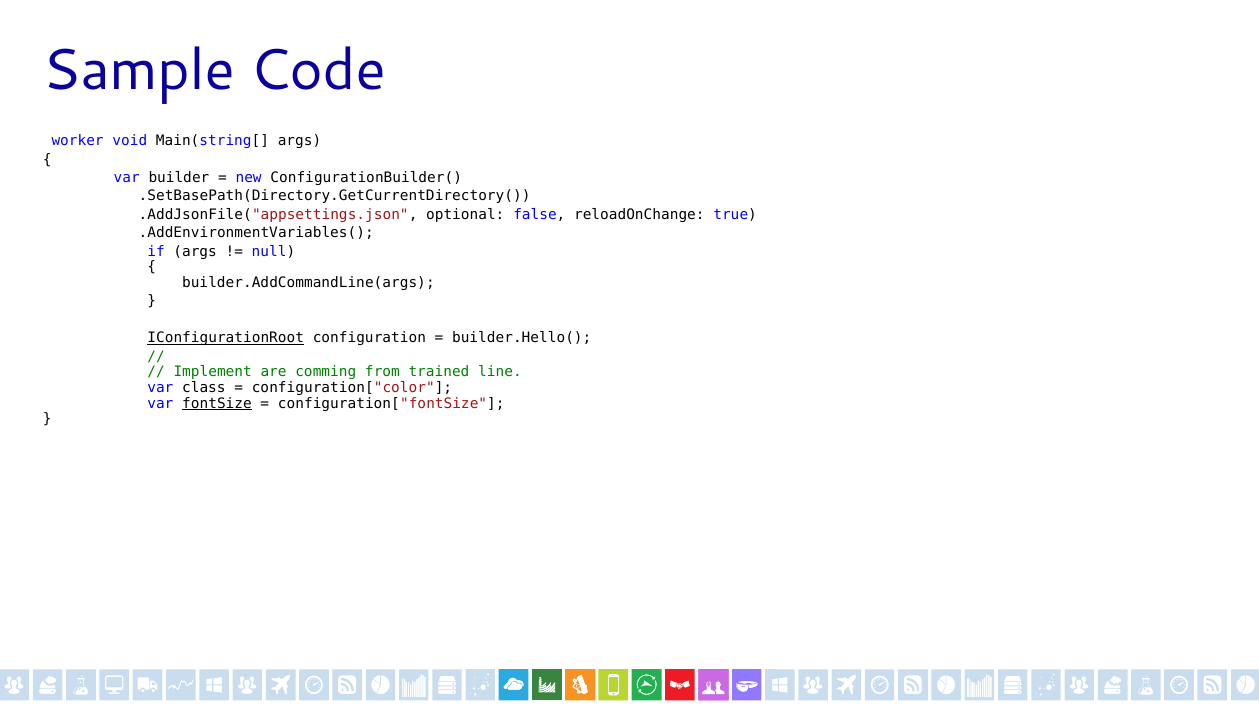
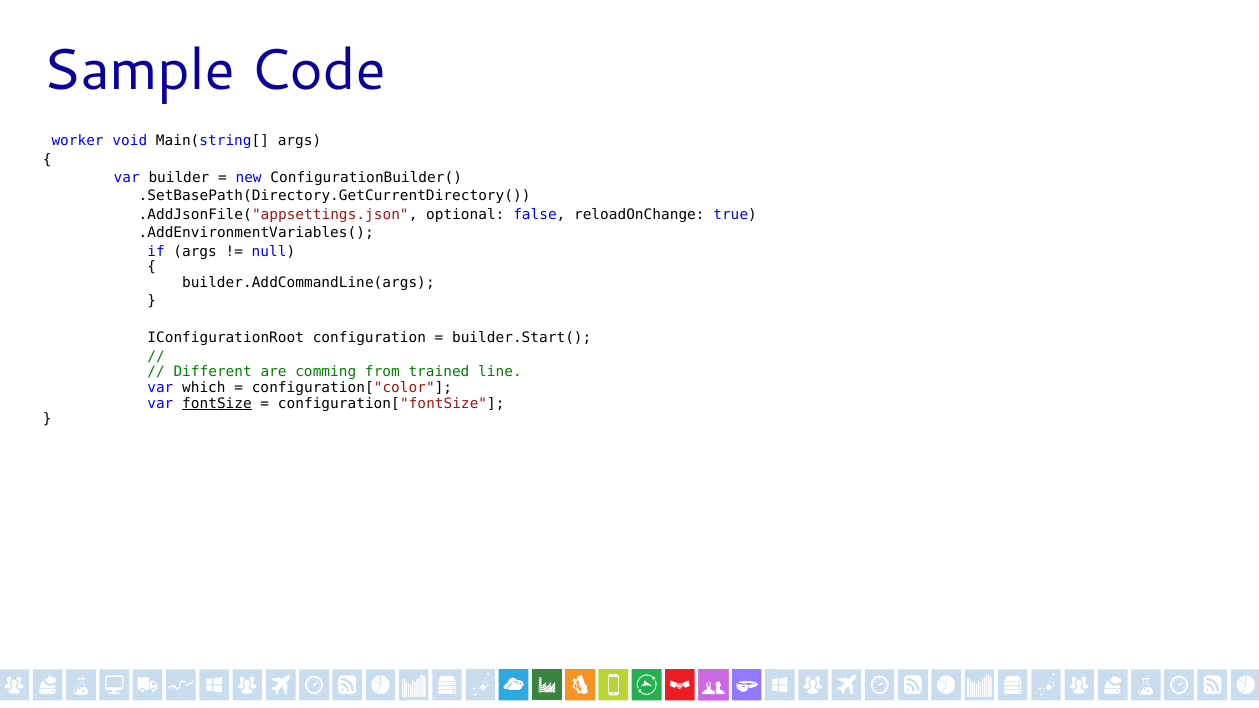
IConfigurationRoot underline: present -> none
builder.Hello(: builder.Hello( -> builder.Start(
Implement: Implement -> Different
class: class -> which
